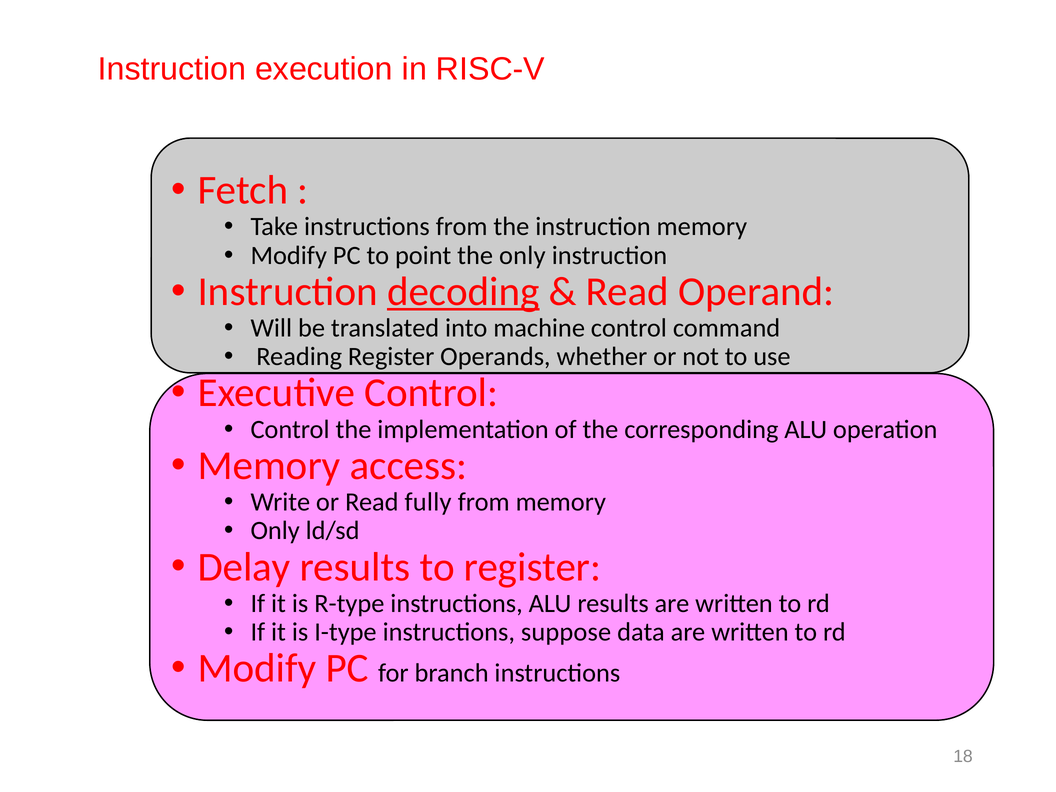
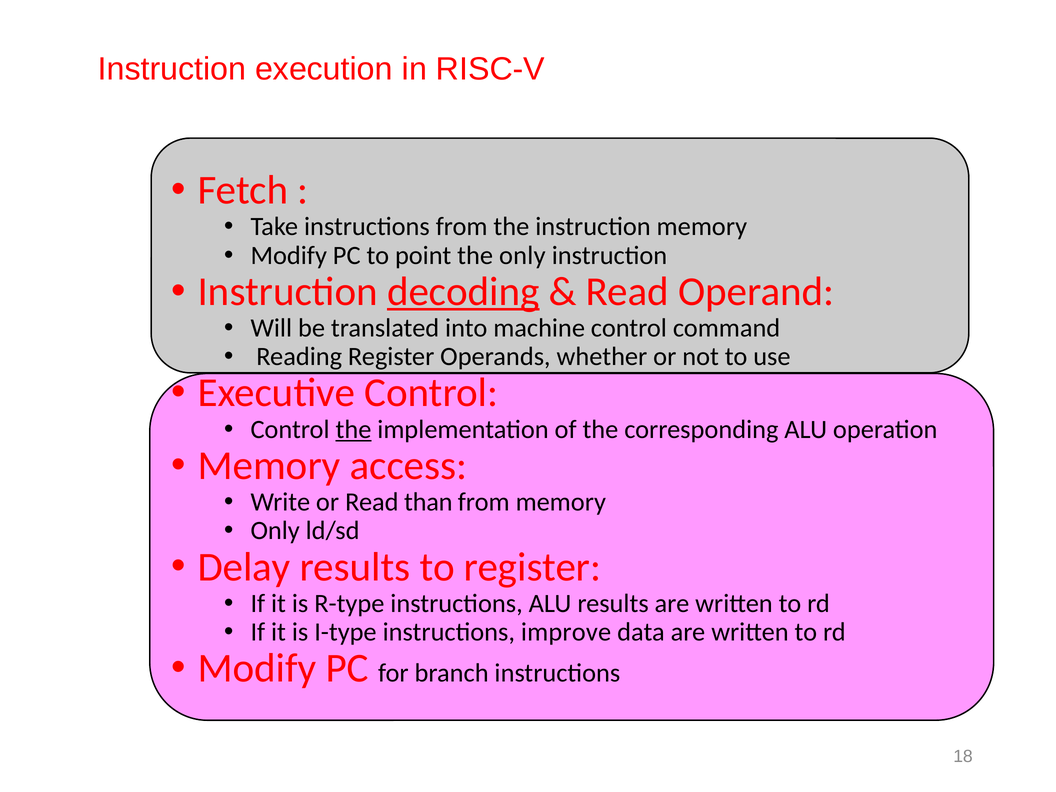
the at (354, 429) underline: none -> present
fully: fully -> than
suppose: suppose -> improve
